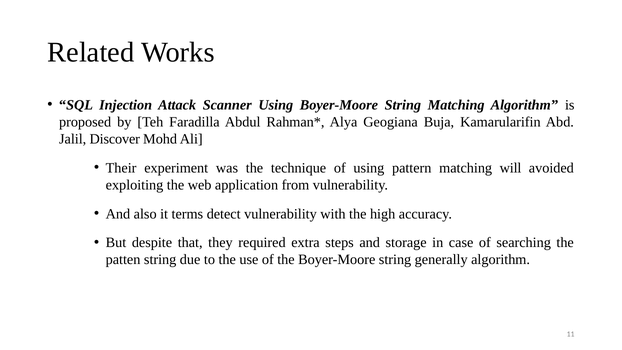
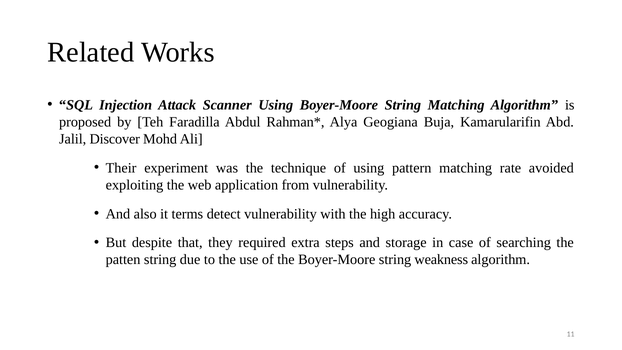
will: will -> rate
generally: generally -> weakness
